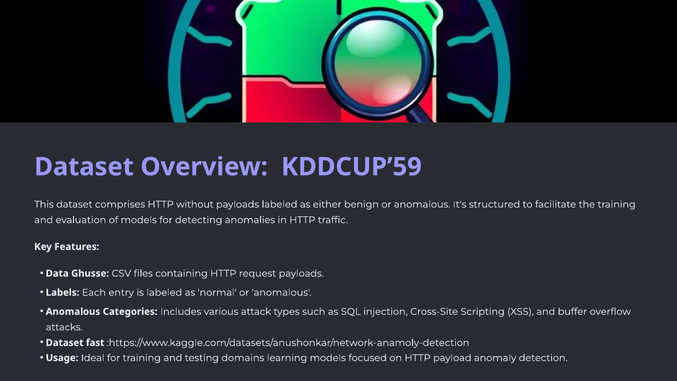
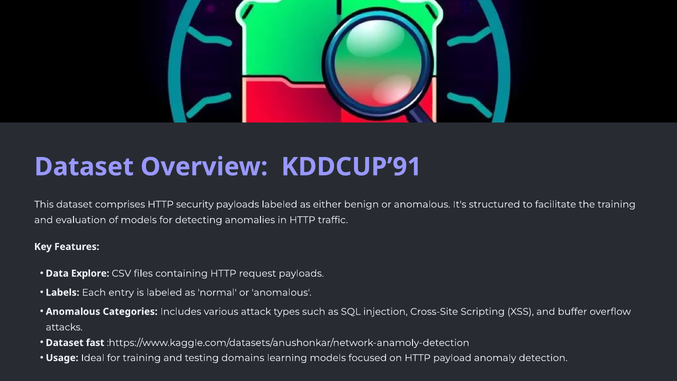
KDDCUP’59: KDDCUP’59 -> KDDCUP’91
without: without -> security
Ghusse: Ghusse -> Explore
